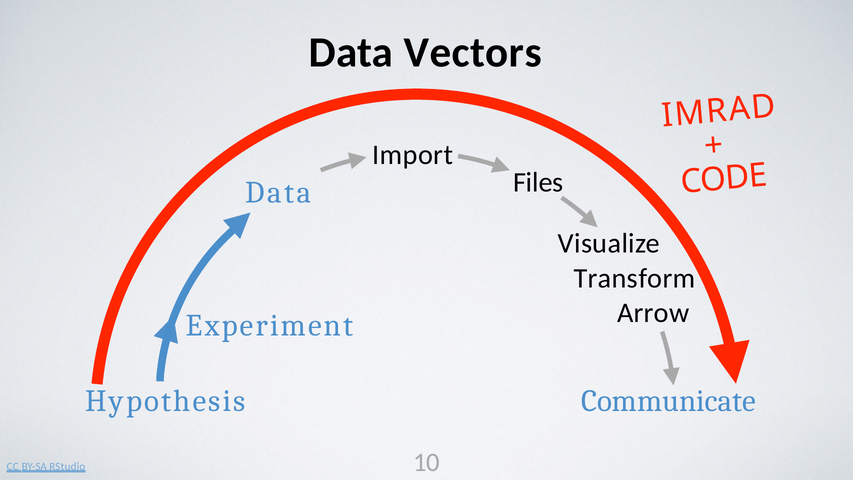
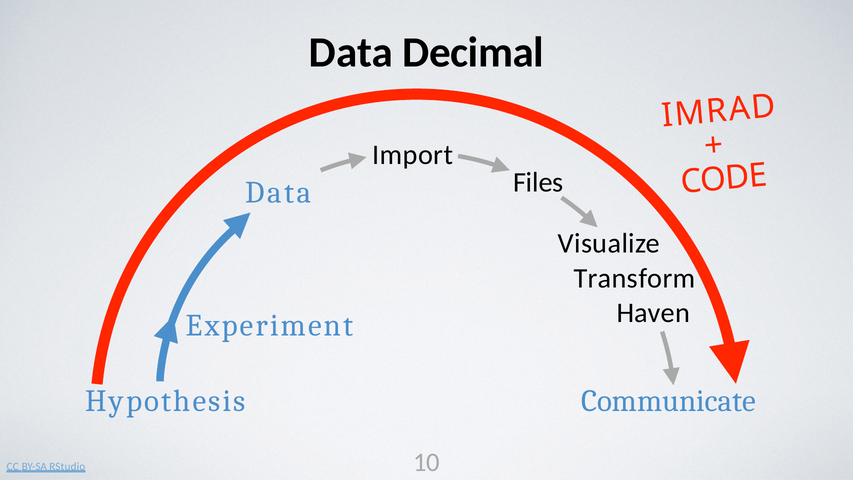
Vectors: Vectors -> Decimal
Arrow: Arrow -> Haven
